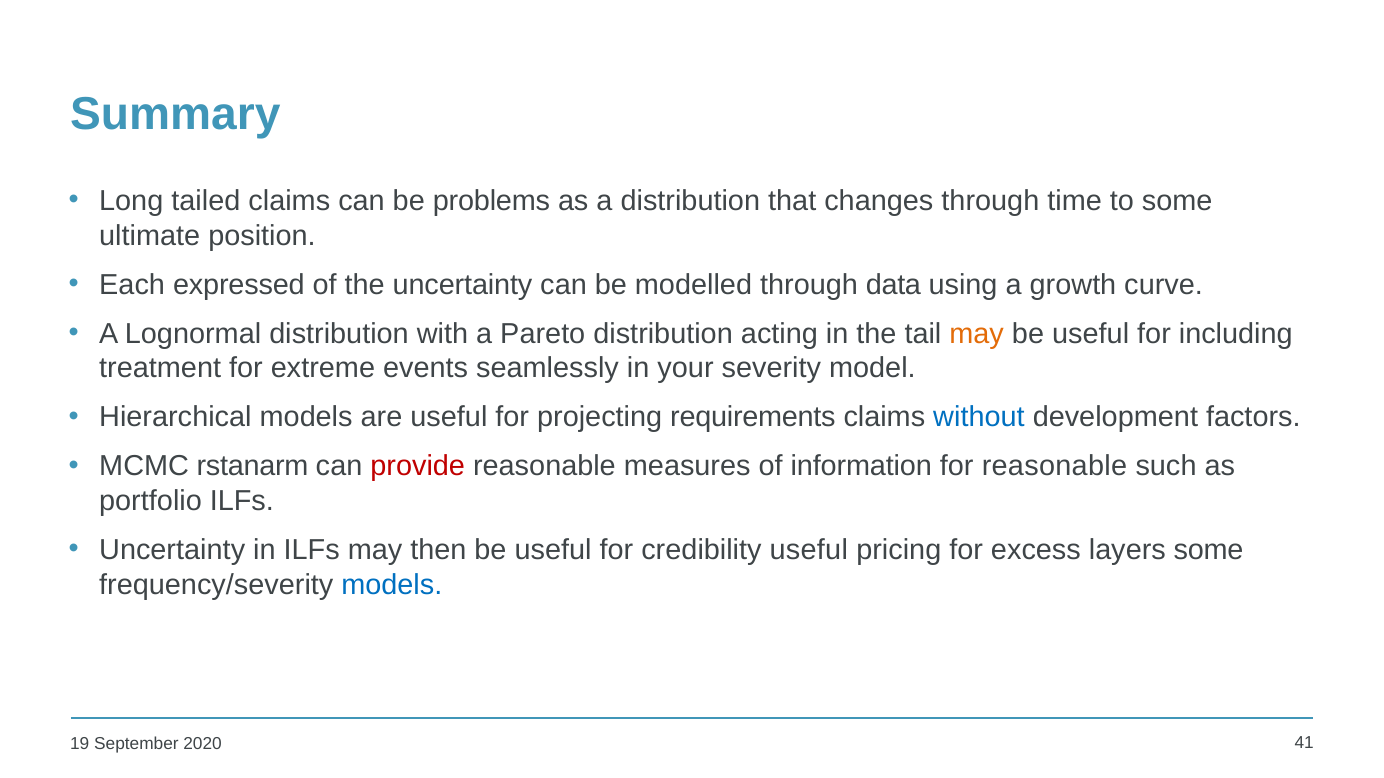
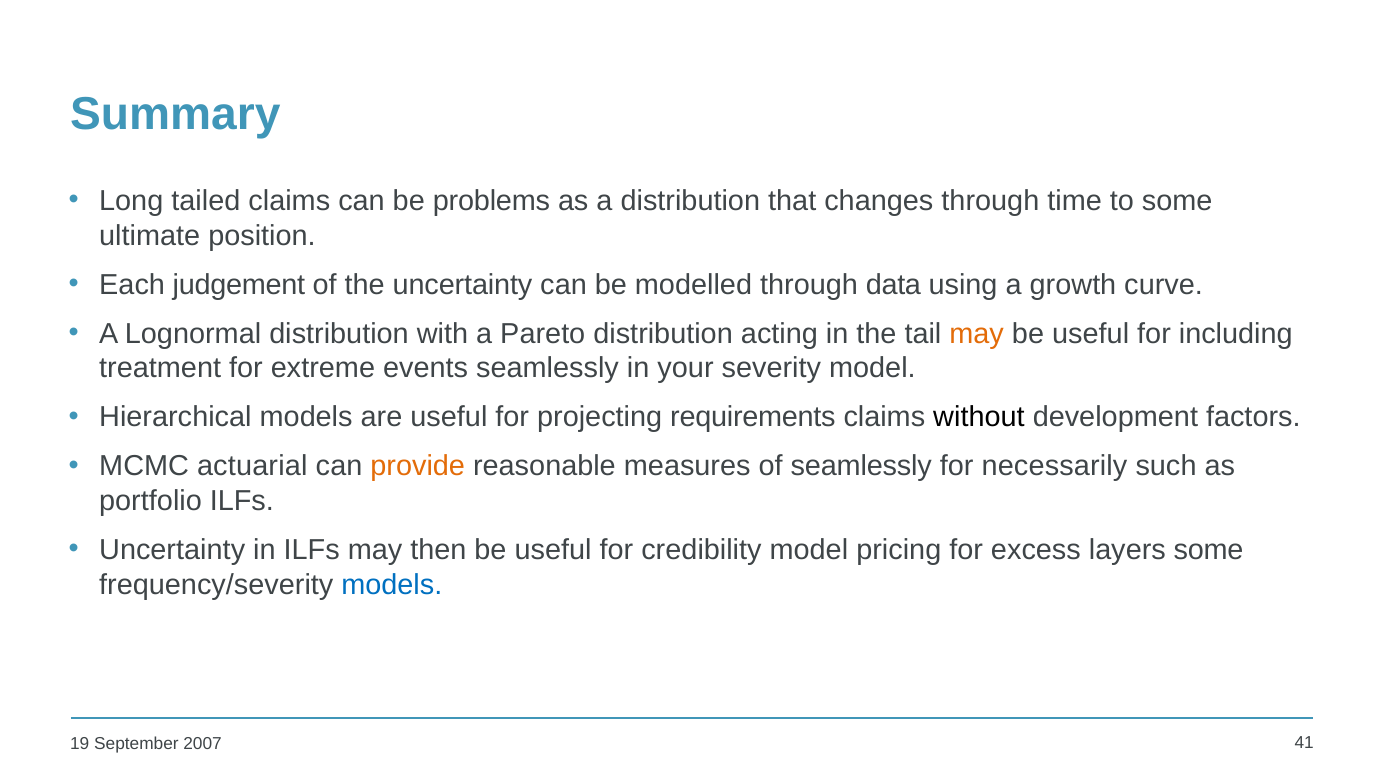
expressed: expressed -> judgement
without colour: blue -> black
rstanarm: rstanarm -> actuarial
provide colour: red -> orange
of information: information -> seamlessly
for reasonable: reasonable -> necessarily
credibility useful: useful -> model
2020: 2020 -> 2007
